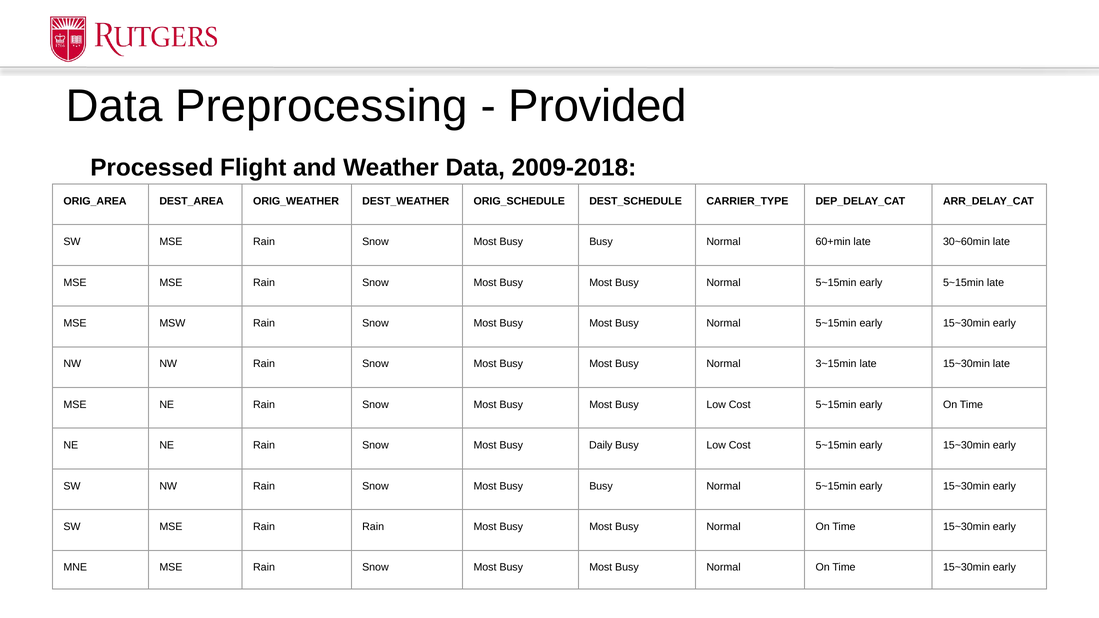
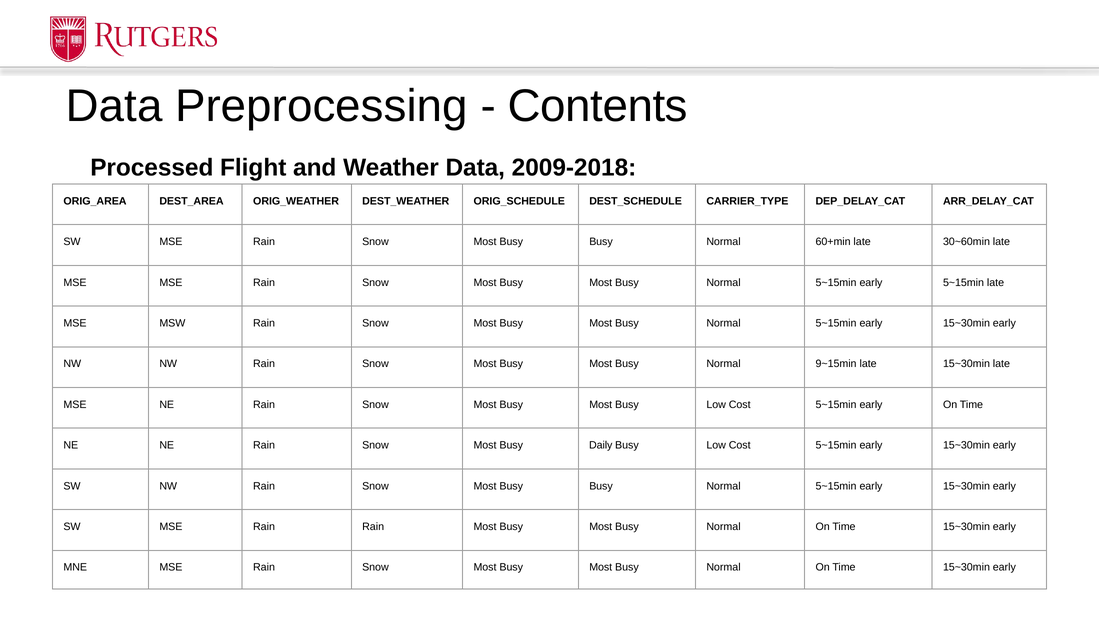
Provided: Provided -> Contents
3~15min: 3~15min -> 9~15min
